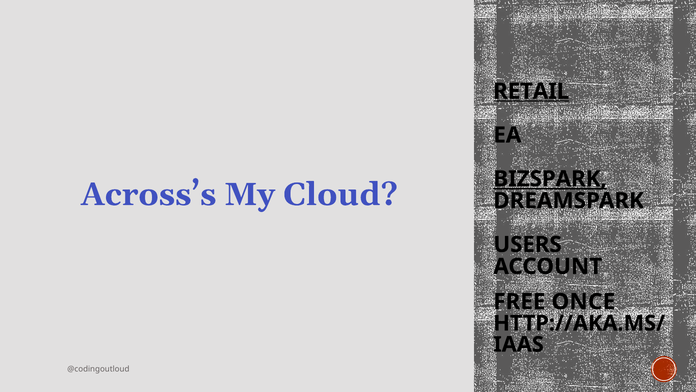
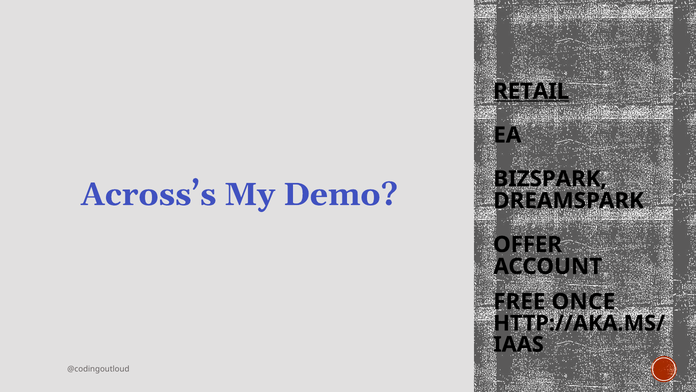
BIZSPARK underline: present -> none
Cloud: Cloud -> Demo
USERS: USERS -> OFFER
